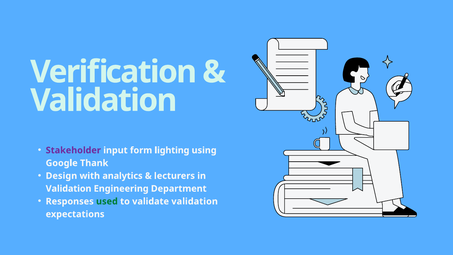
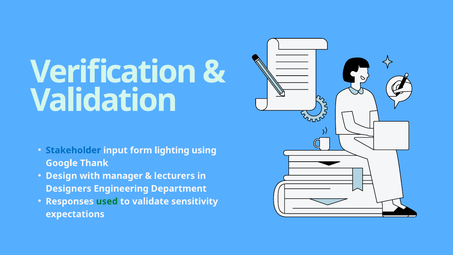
Stakeholder colour: purple -> blue
analytics: analytics -> manager
Validation at (69, 188): Validation -> Designers
validate validation: validation -> sensitivity
